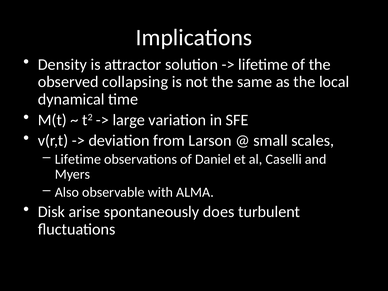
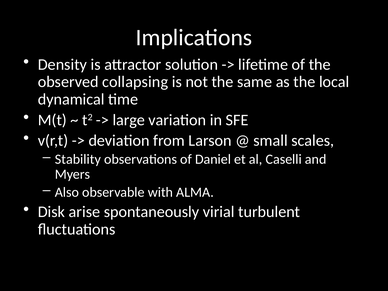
Lifetime at (78, 159): Lifetime -> Stability
does: does -> virial
